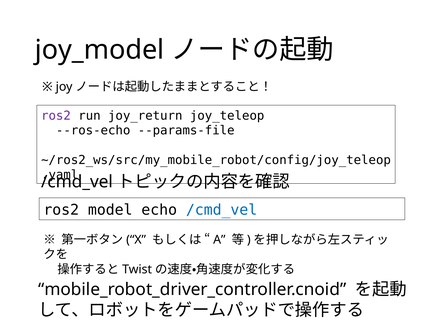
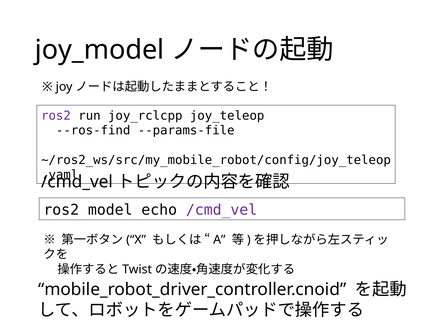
joy_return: joy_return -> joy_rclcpp
--ros-echo: --ros-echo -> --ros-find
/cmd_vel at (222, 210) colour: blue -> purple
